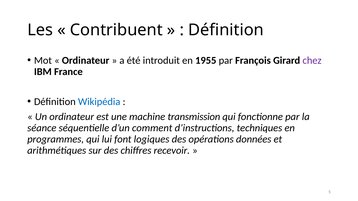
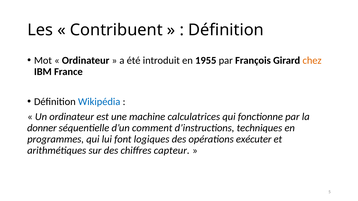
chez colour: purple -> orange
transmission: transmission -> calculatrices
séance: séance -> donner
données: données -> exécuter
recevoir: recevoir -> capteur
